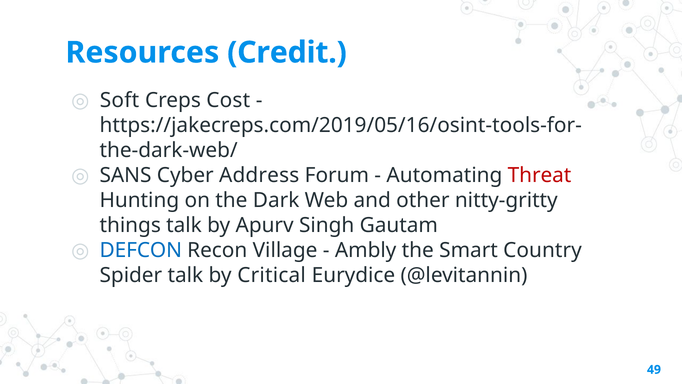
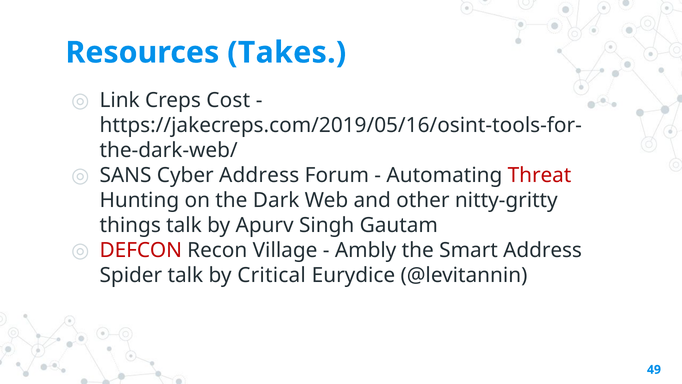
Credit: Credit -> Takes
Soft: Soft -> Link
DEFCON colour: blue -> red
Smart Country: Country -> Address
